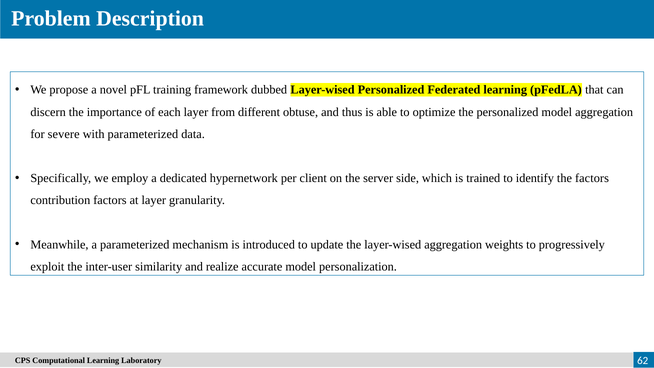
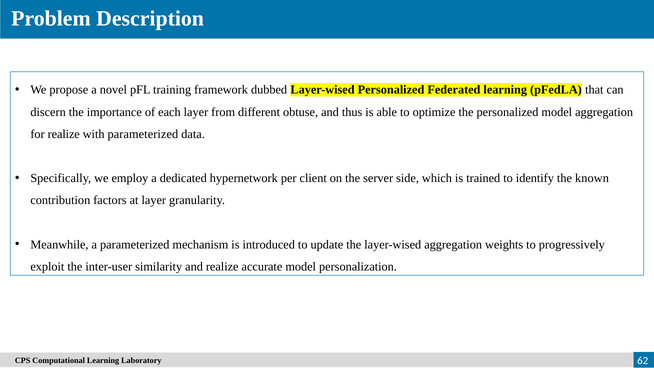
for severe: severe -> realize
the factors: factors -> known
